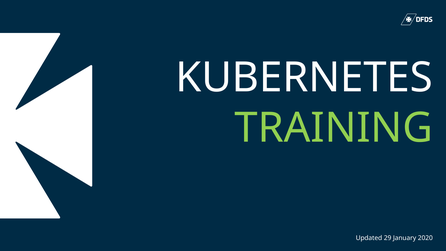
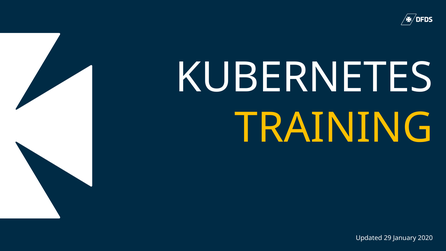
TRAINING colour: light green -> yellow
